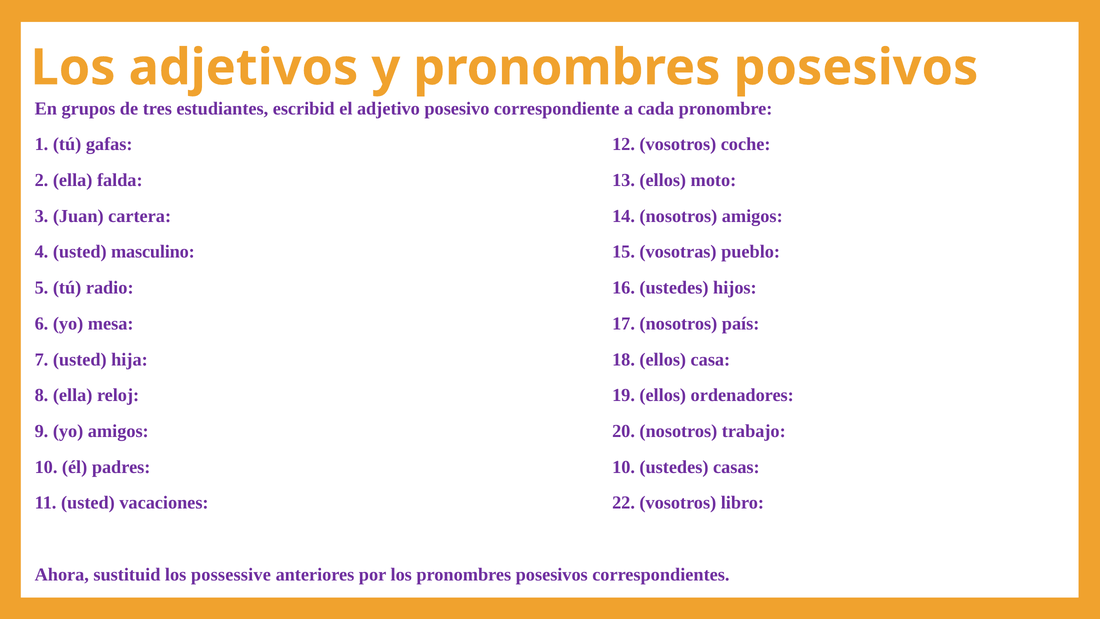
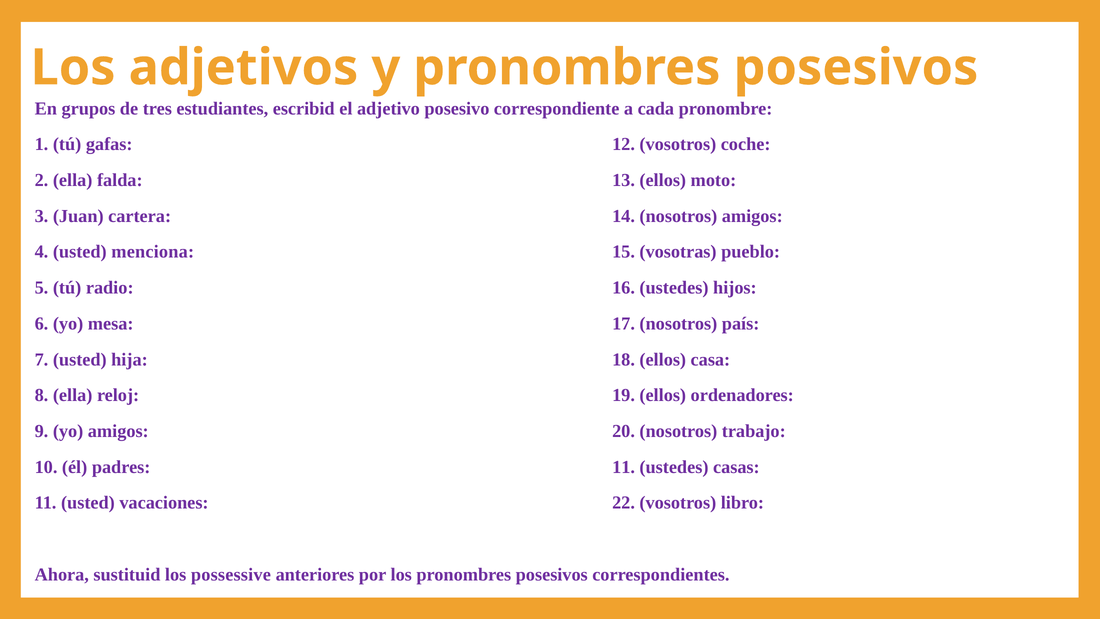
masculino: masculino -> menciona
padres 10: 10 -> 11
